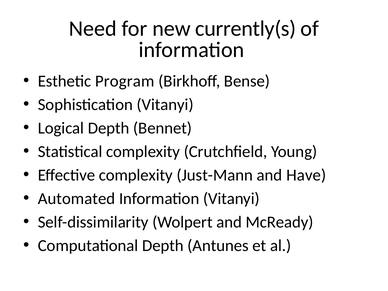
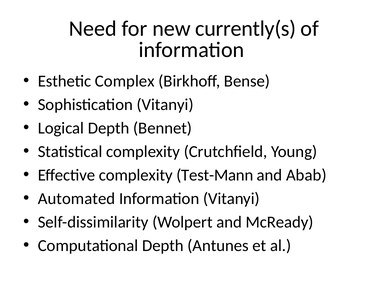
Program: Program -> Complex
Just-Mann: Just-Mann -> Test-Mann
Have: Have -> Abab
